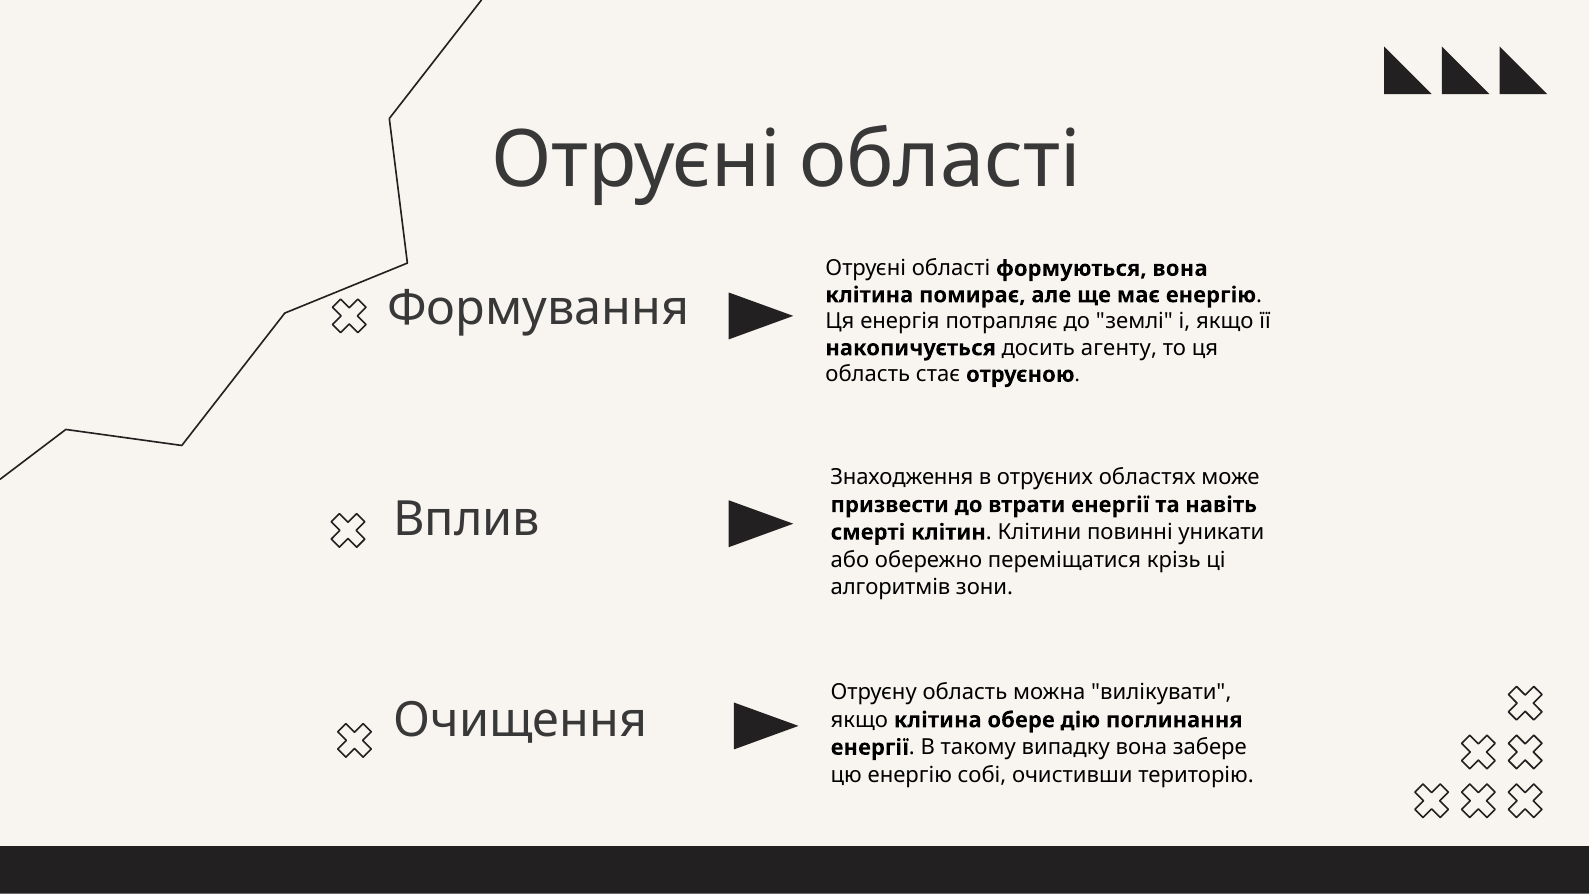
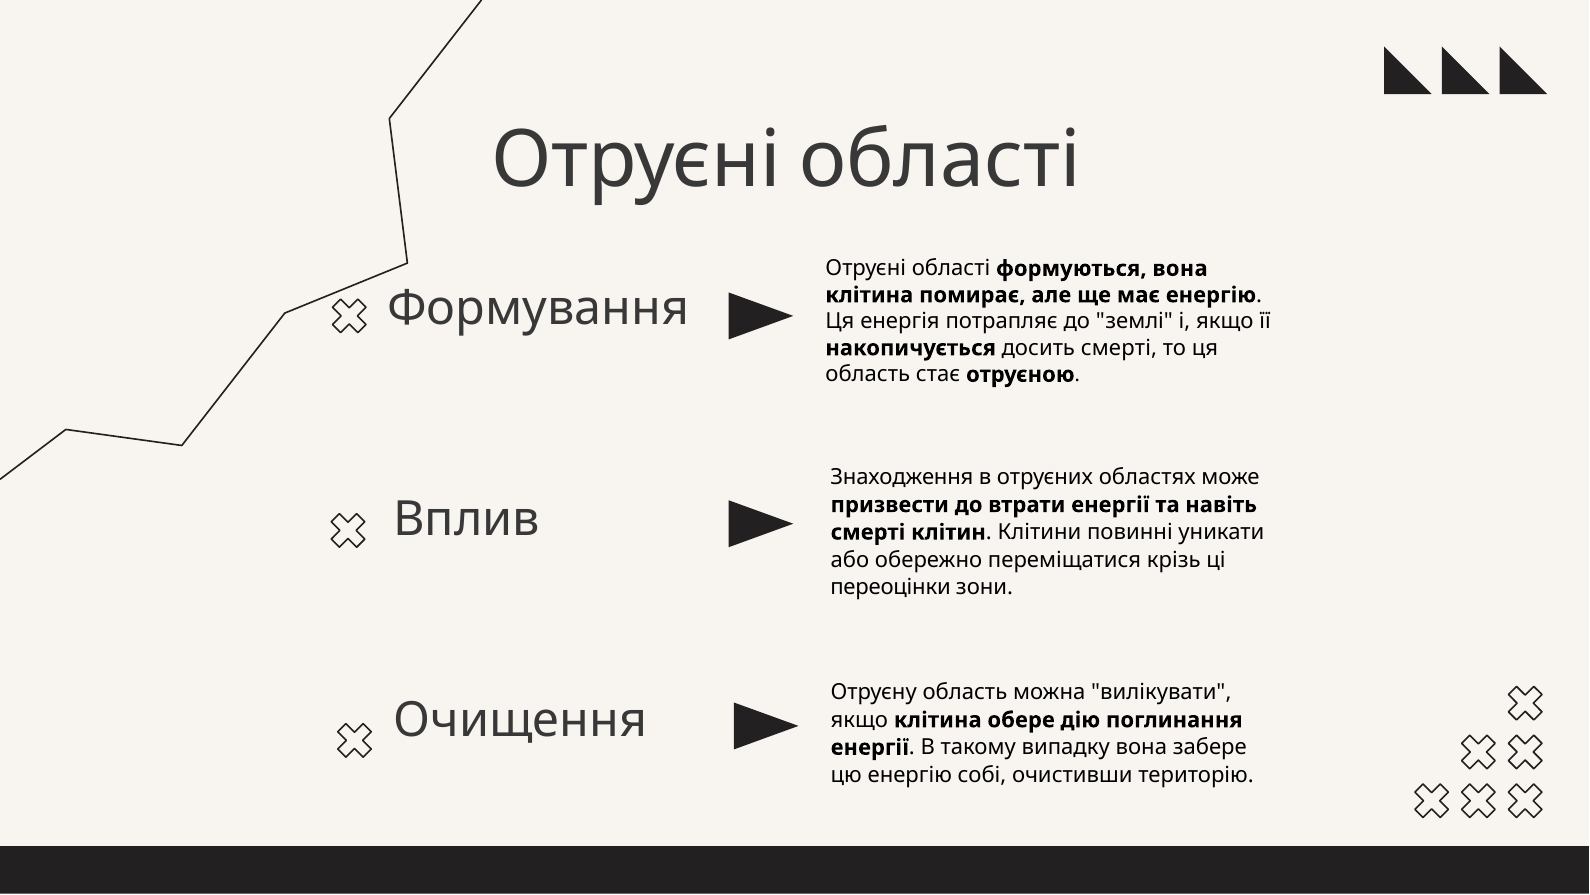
досить агенту: агенту -> смерті
алгоритмів: алгоритмів -> переоцінки
